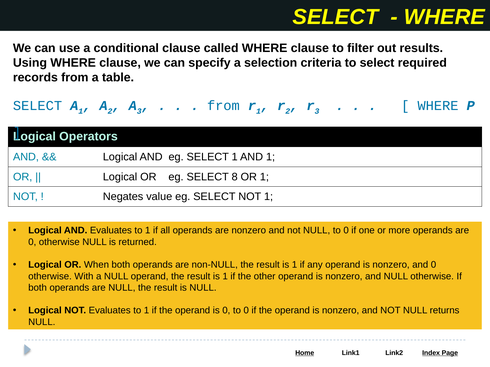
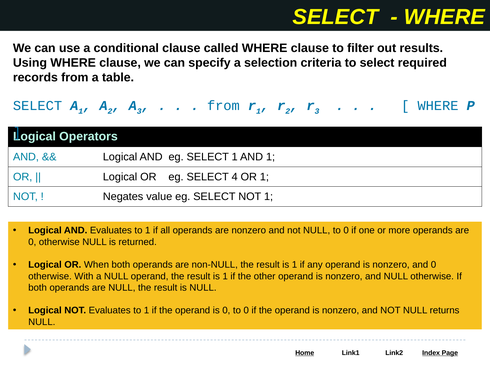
8: 8 -> 4
